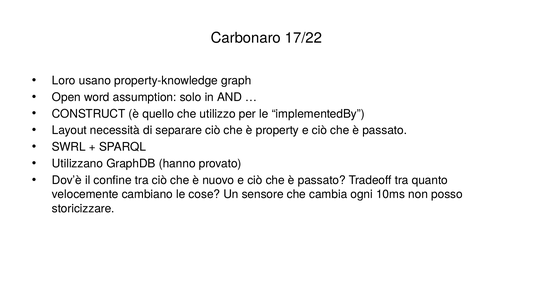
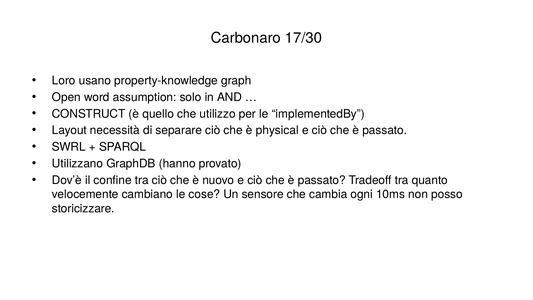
17/22: 17/22 -> 17/30
property: property -> physical
